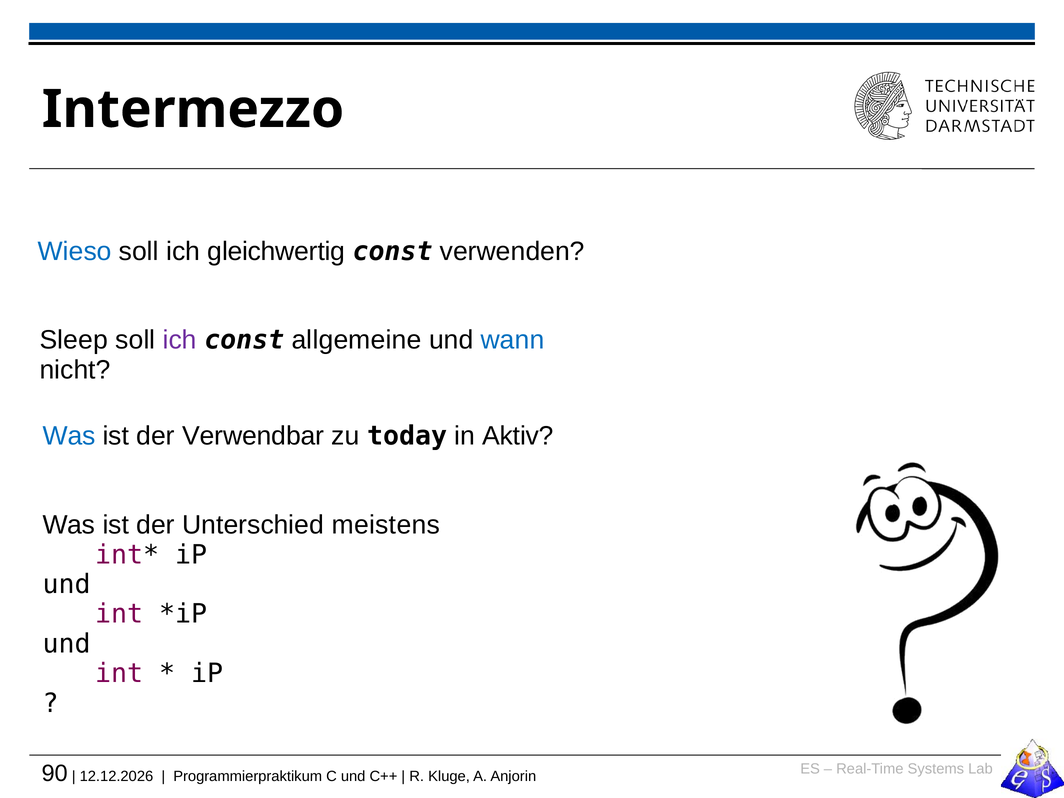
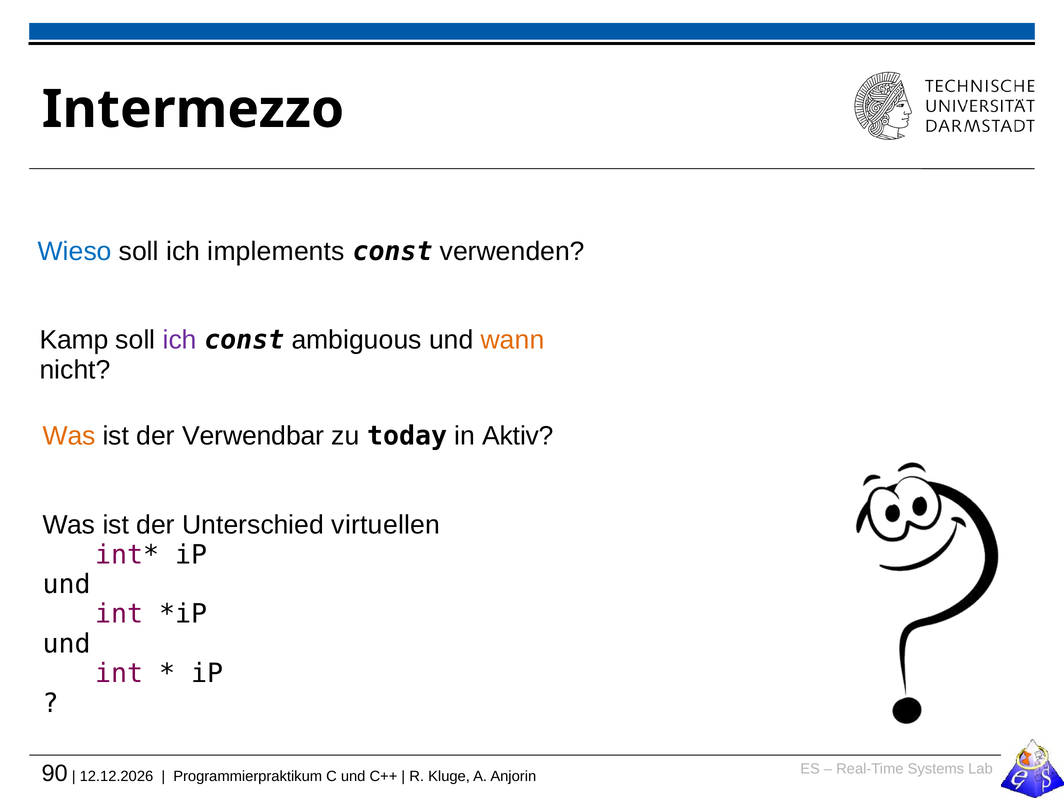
gleichwertig: gleichwertig -> implements
Sleep: Sleep -> Kamp
allgemeine: allgemeine -> ambiguous
wann colour: blue -> orange
Was at (69, 436) colour: blue -> orange
meistens: meistens -> virtuellen
